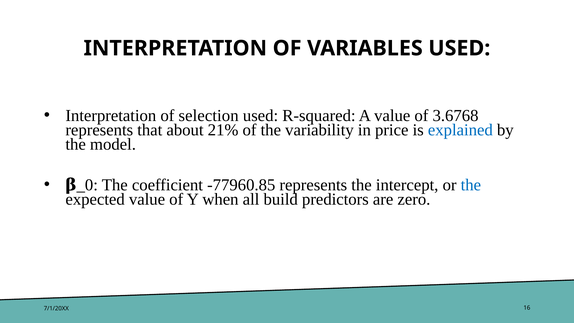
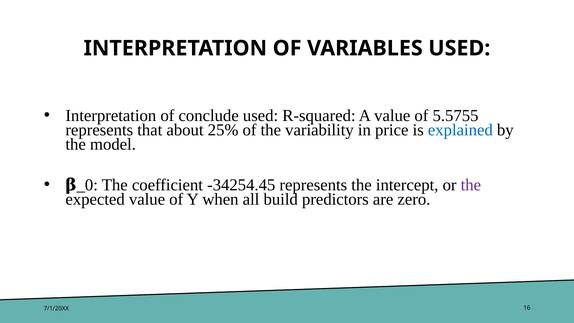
selection: selection -> conclude
3.6768: 3.6768 -> 5.5755
21%: 21% -> 25%
-77960.85: -77960.85 -> -34254.45
the at (471, 185) colour: blue -> purple
